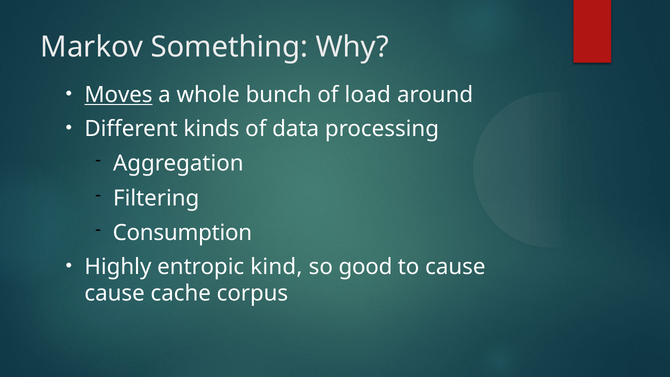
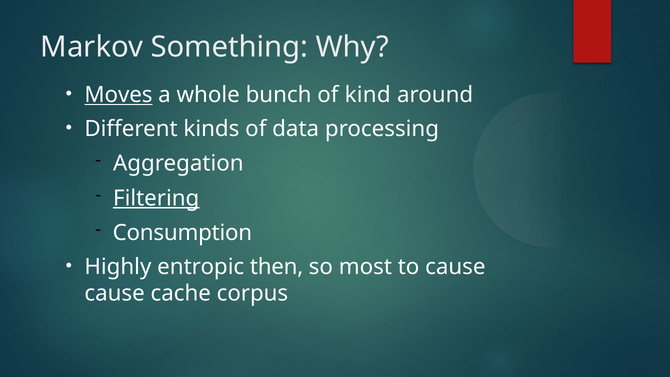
load: load -> kind
Filtering underline: none -> present
kind: kind -> then
good: good -> most
